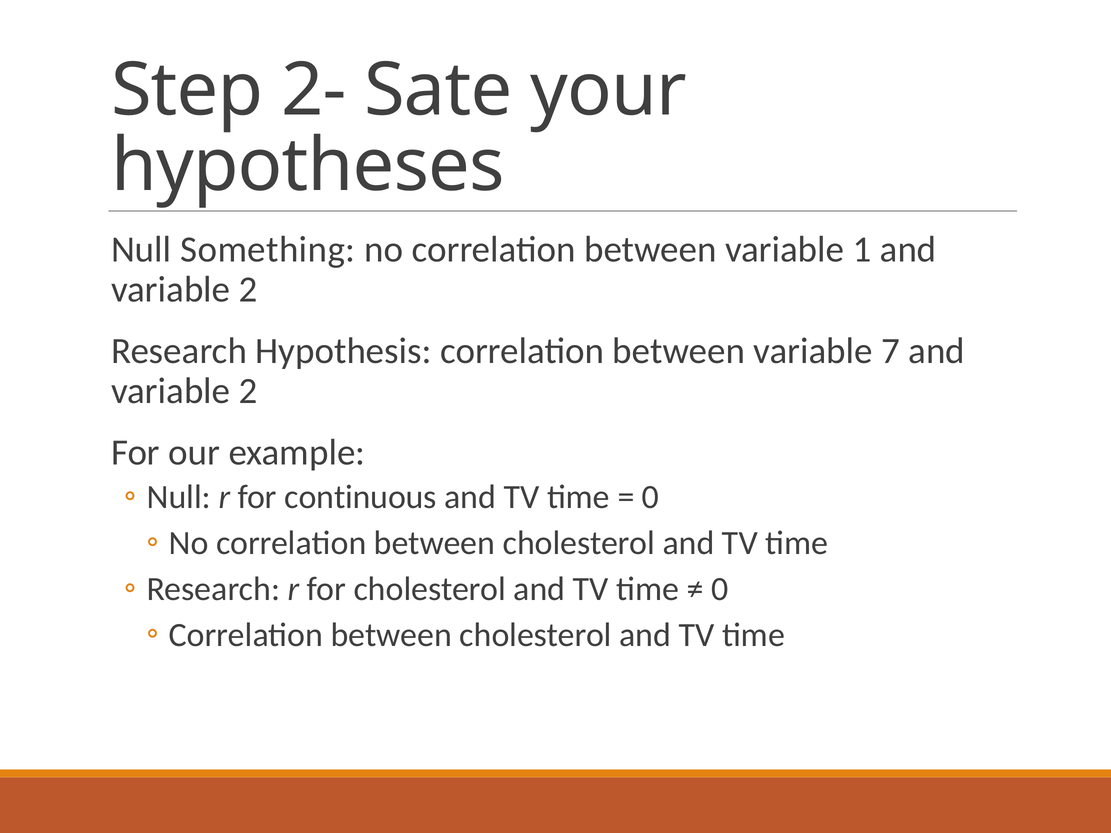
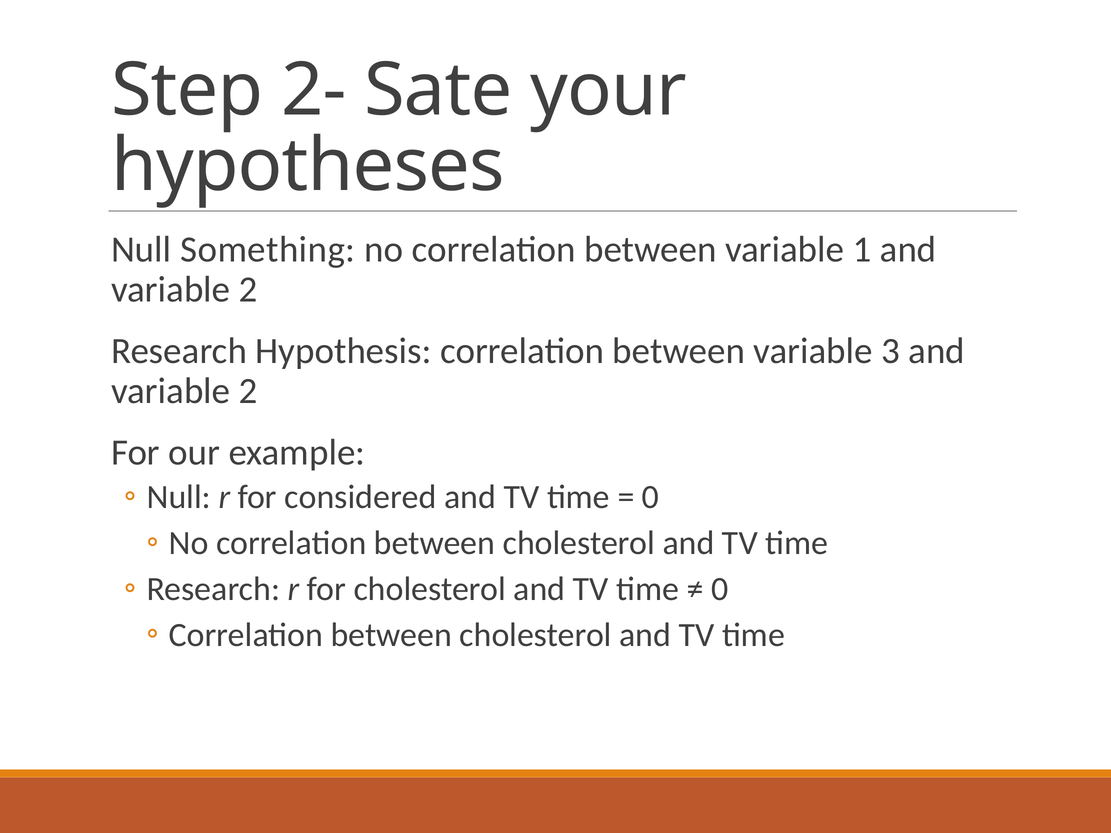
7: 7 -> 3
continuous: continuous -> considered
